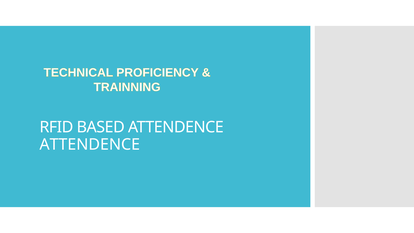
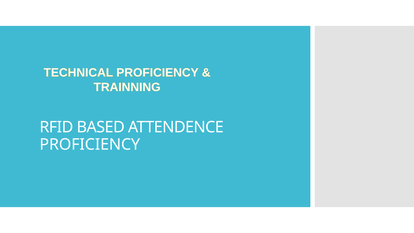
ATTENDENCE at (90, 144): ATTENDENCE -> PROFICIENCY
